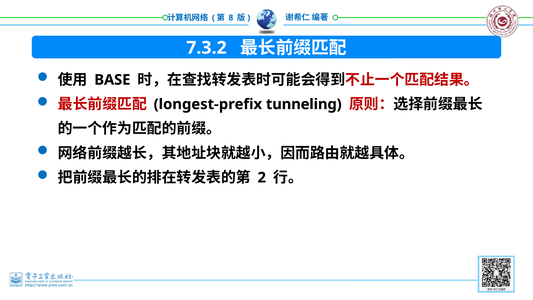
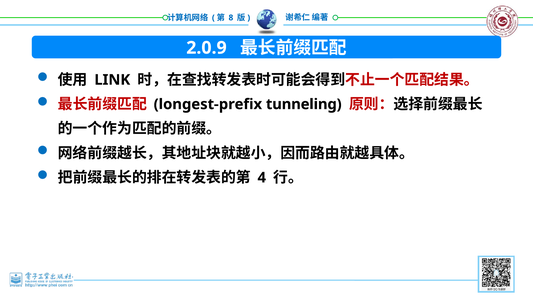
7.3.2: 7.3.2 -> 2.0.9
BASE: BASE -> LINK
2: 2 -> 4
